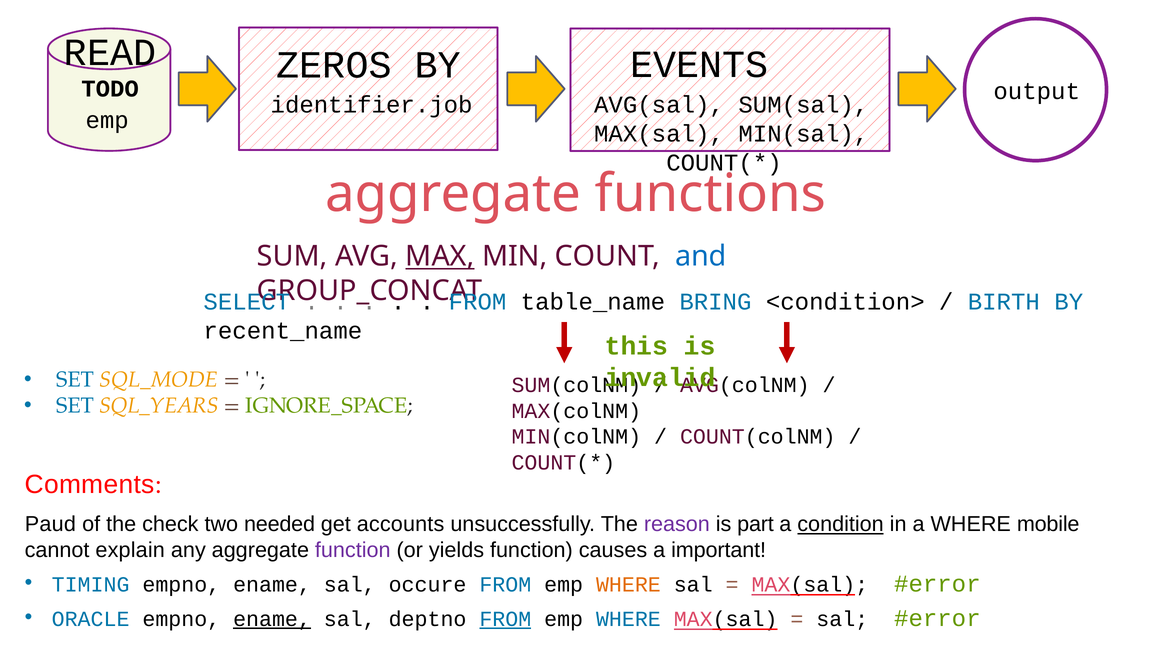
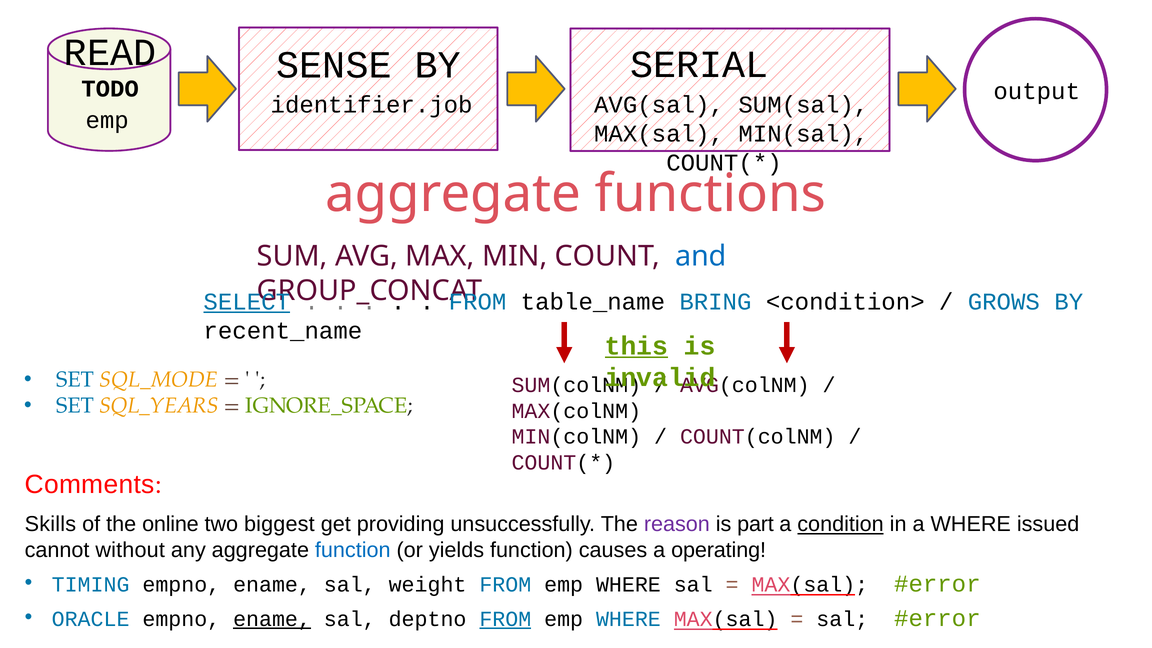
EVENTS: EVENTS -> SERIAL
ZEROS: ZEROS -> SENSE
MAX underline: present -> none
SELECT underline: none -> present
BIRTH: BIRTH -> GROWS
this underline: none -> present
Paud: Paud -> Skills
check: check -> online
needed: needed -> biggest
accounts: accounts -> providing
mobile: mobile -> issued
explain: explain -> without
function at (353, 550) colour: purple -> blue
important: important -> operating
occure: occure -> weight
WHERE at (628, 584) colour: orange -> black
